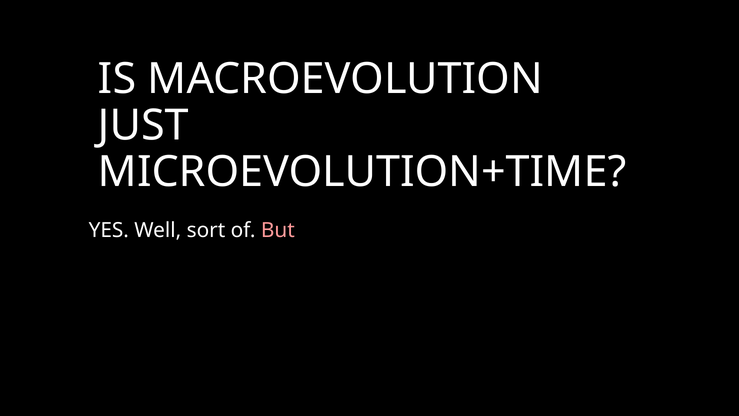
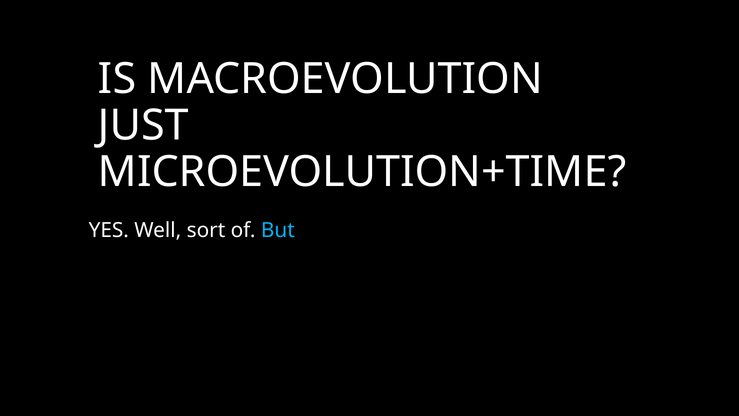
But at (278, 230) colour: pink -> light blue
